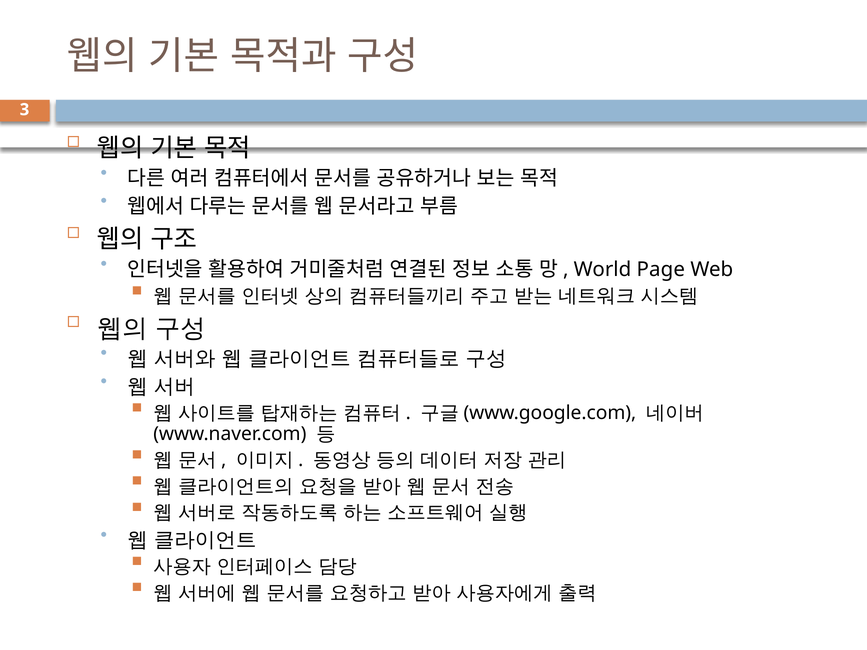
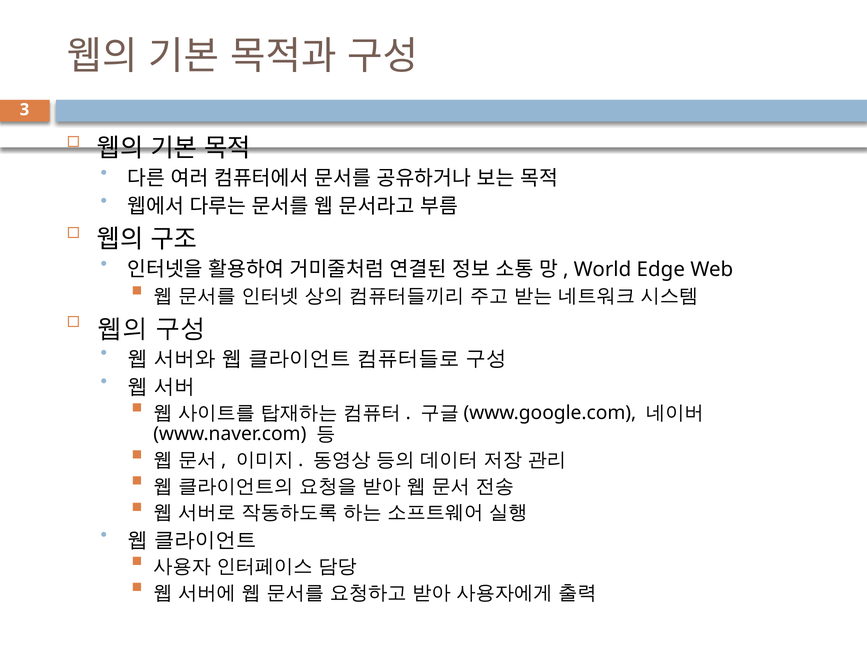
Page: Page -> Edge
